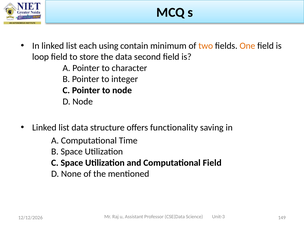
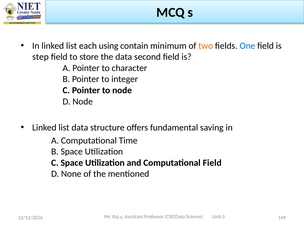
One colour: orange -> blue
loop: loop -> step
functionality: functionality -> fundamental
